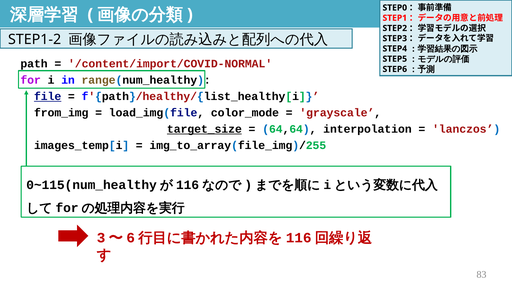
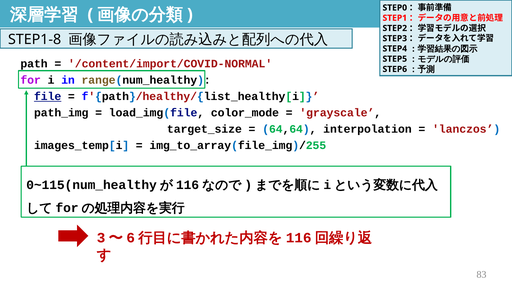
STEP1-2: STEP1-2 -> STEP1-8
from_img: from_img -> path_img
target_size underline: present -> none
